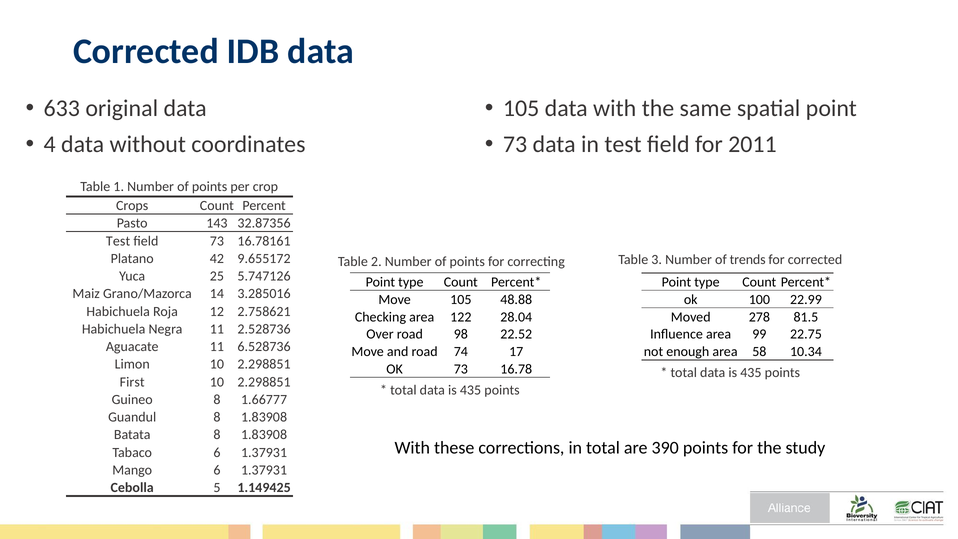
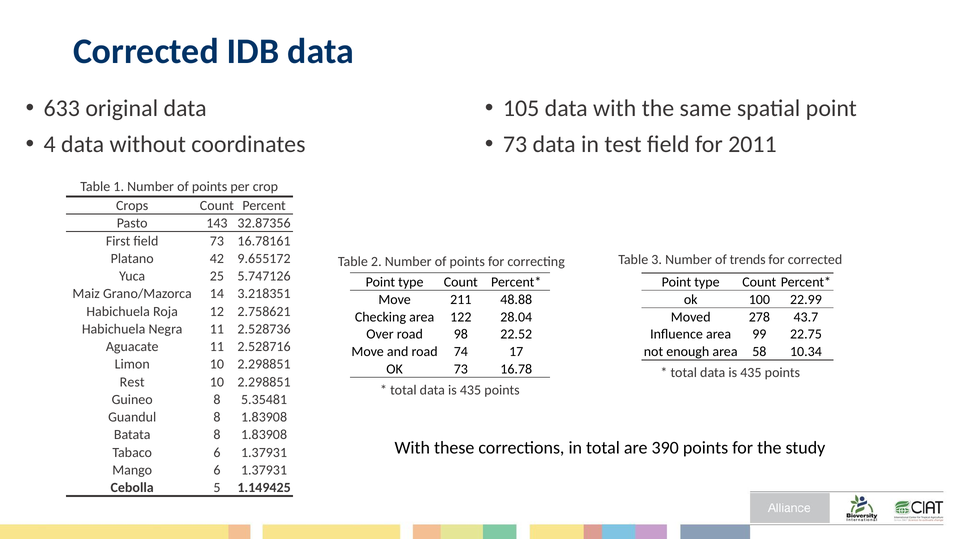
Test at (118, 241): Test -> First
3.285016: 3.285016 -> 3.218351
Move 105: 105 -> 211
81.5: 81.5 -> 43.7
6.528736: 6.528736 -> 2.528716
First: First -> Rest
1.66777: 1.66777 -> 5.35481
